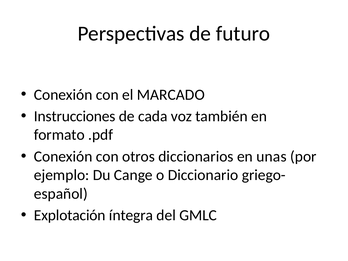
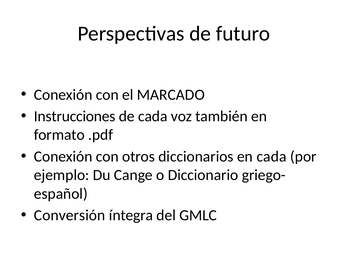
en unas: unas -> cada
Explotación: Explotación -> Conversión
